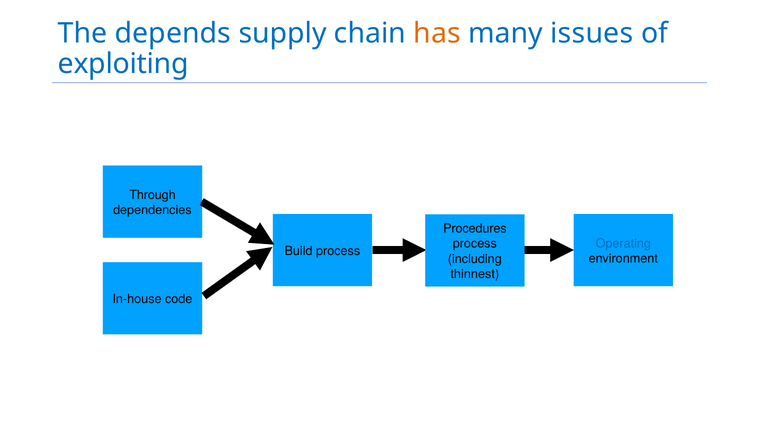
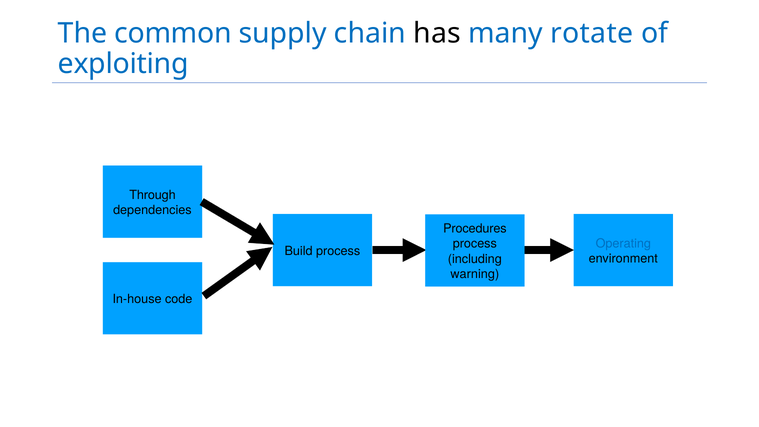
depends: depends -> common
has colour: orange -> black
issues: issues -> rotate
thinnest: thinnest -> warning
